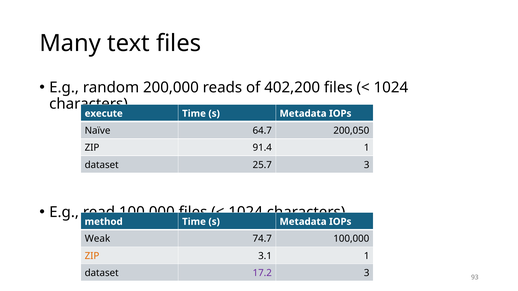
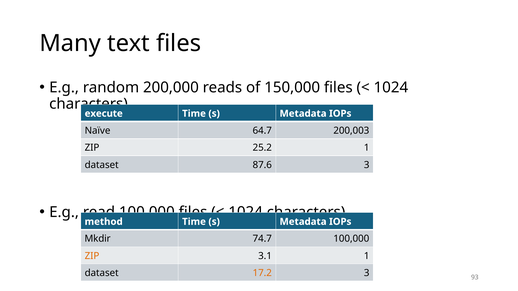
402,200: 402,200 -> 150,000
200,050: 200,050 -> 200,003
91.4: 91.4 -> 25.2
25.7: 25.7 -> 87.6
Weak: Weak -> Mkdir
17.2 colour: purple -> orange
